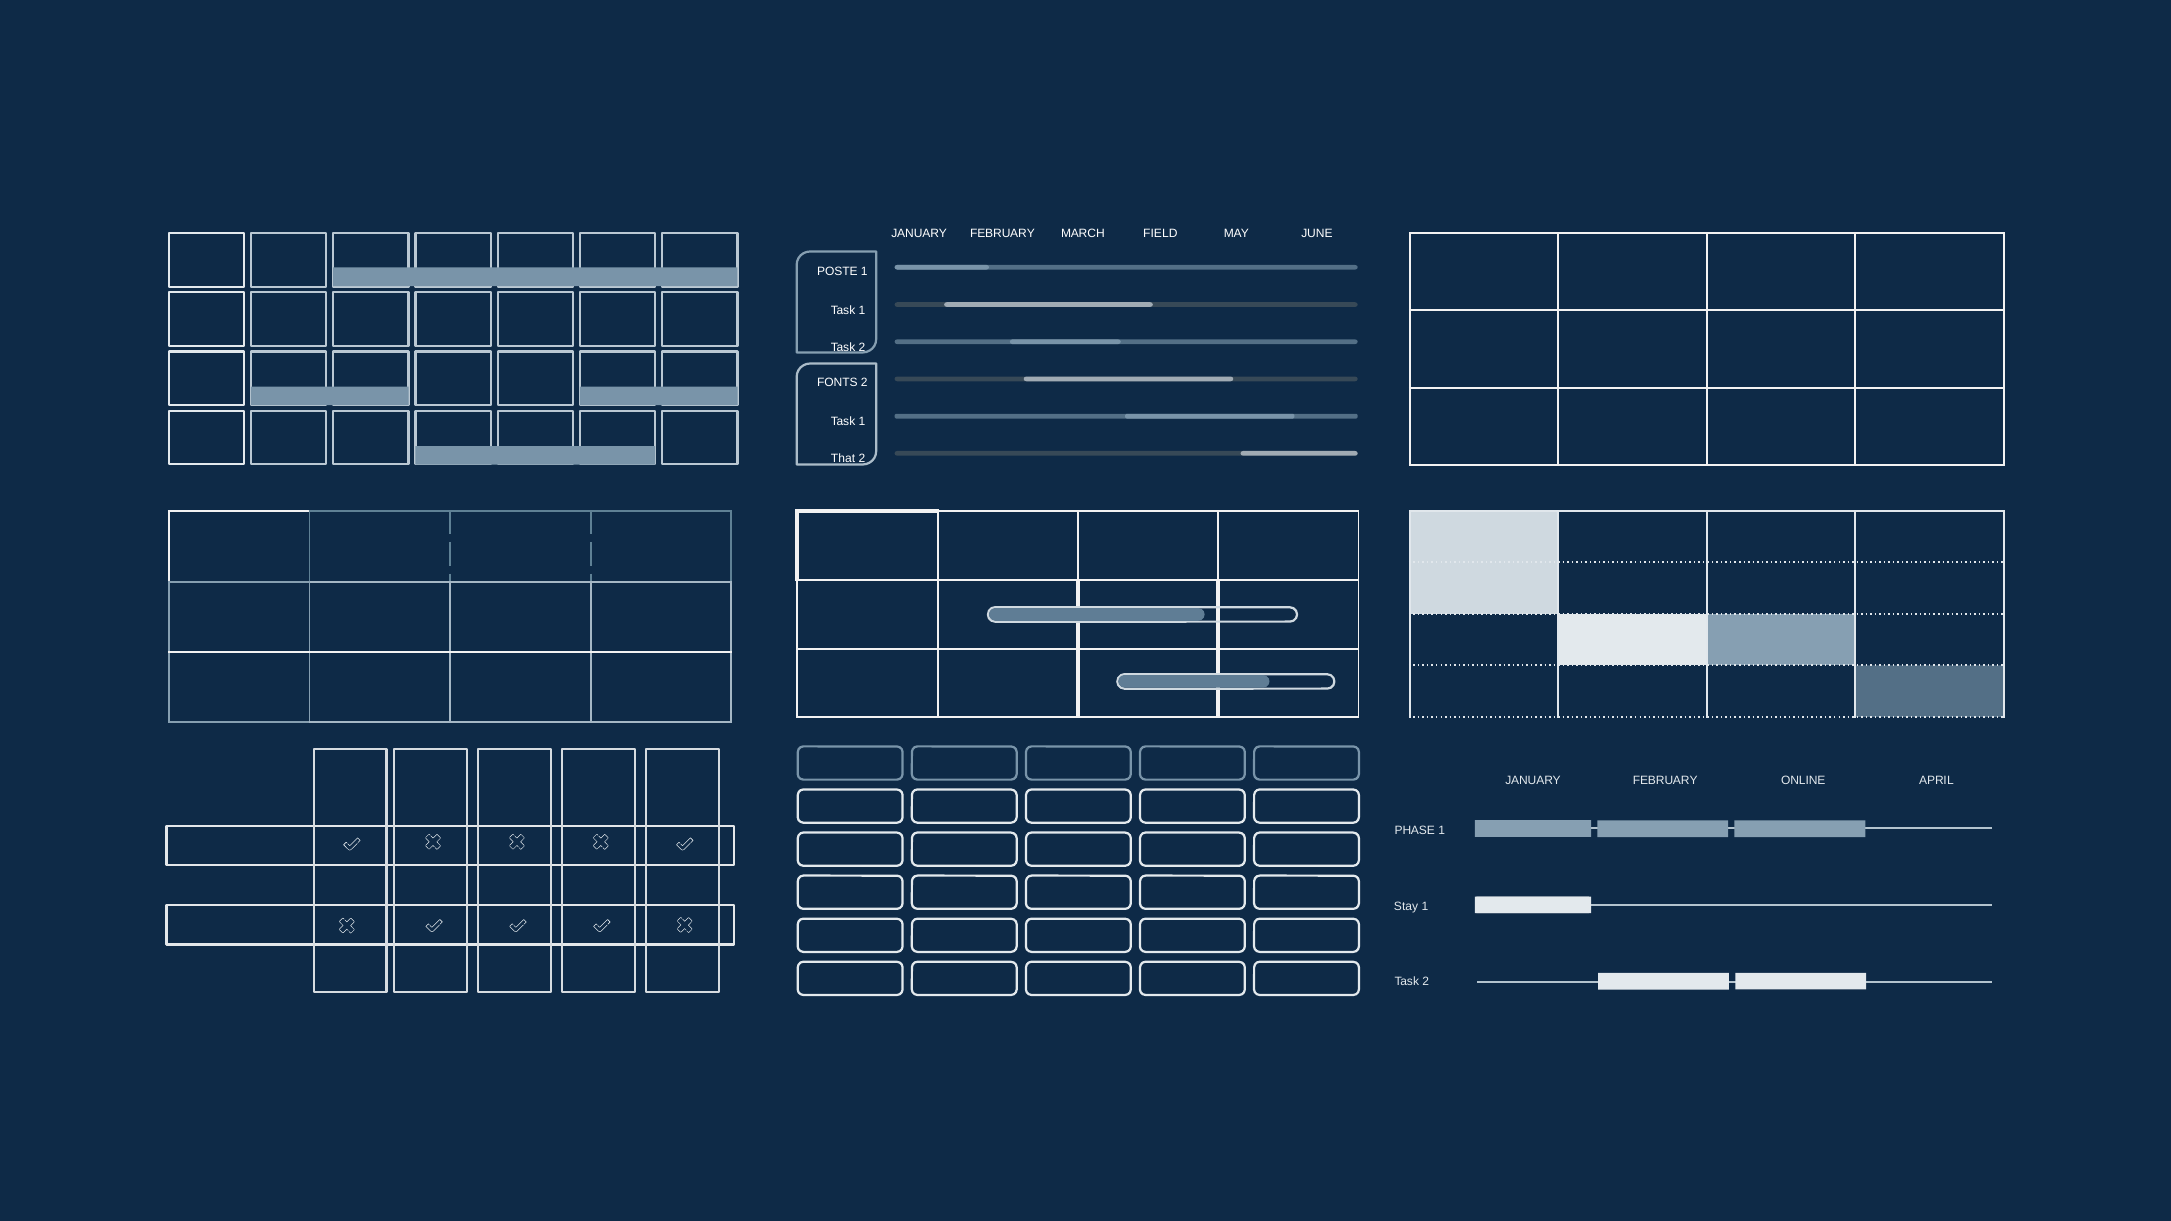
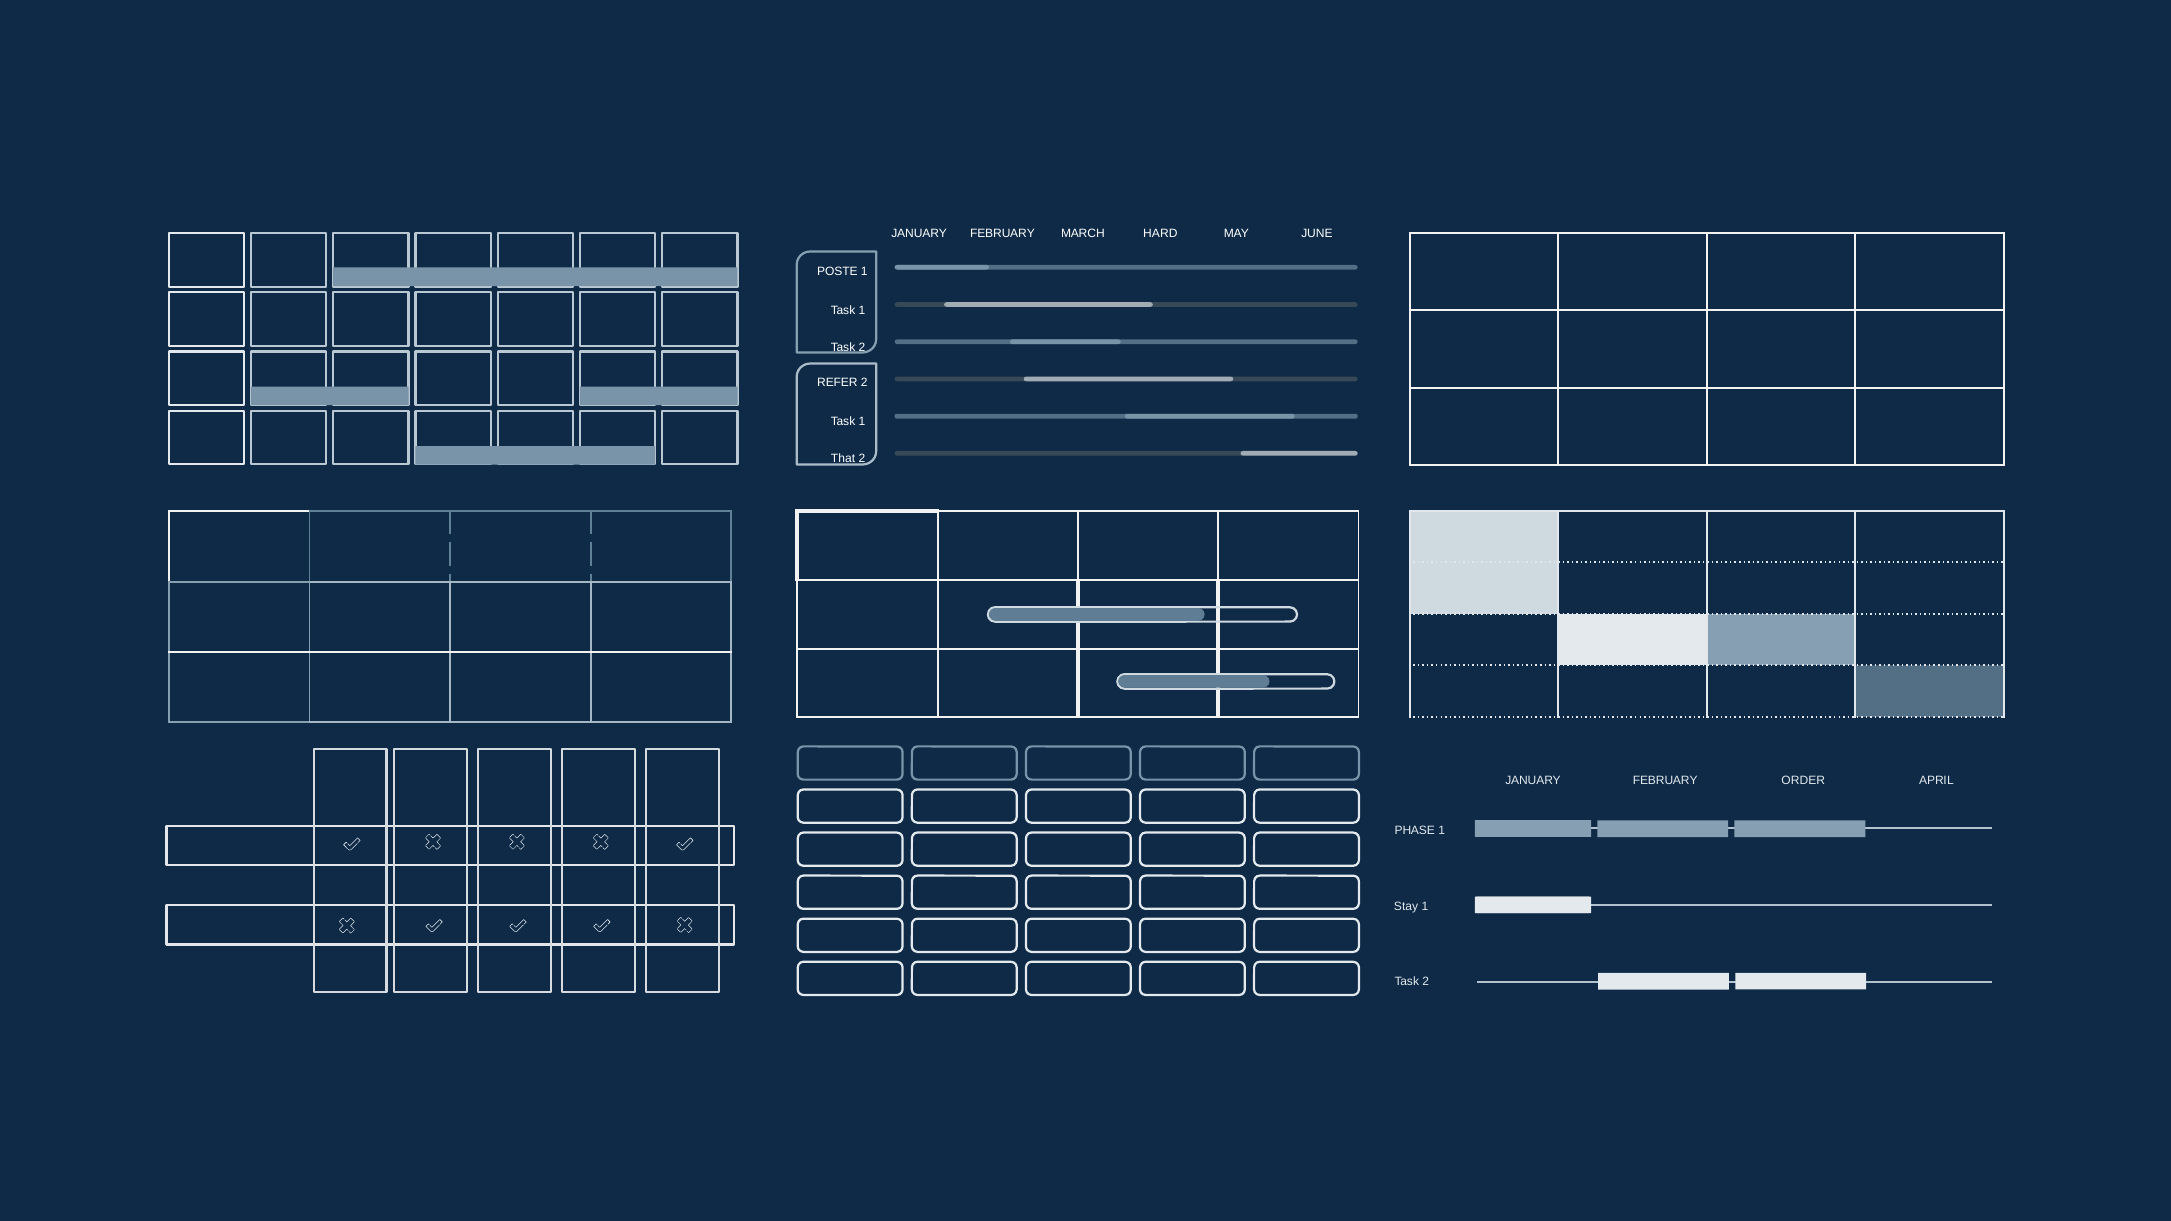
FIELD: FIELD -> HARD
FONTS: FONTS -> REFER
ONLINE: ONLINE -> ORDER
